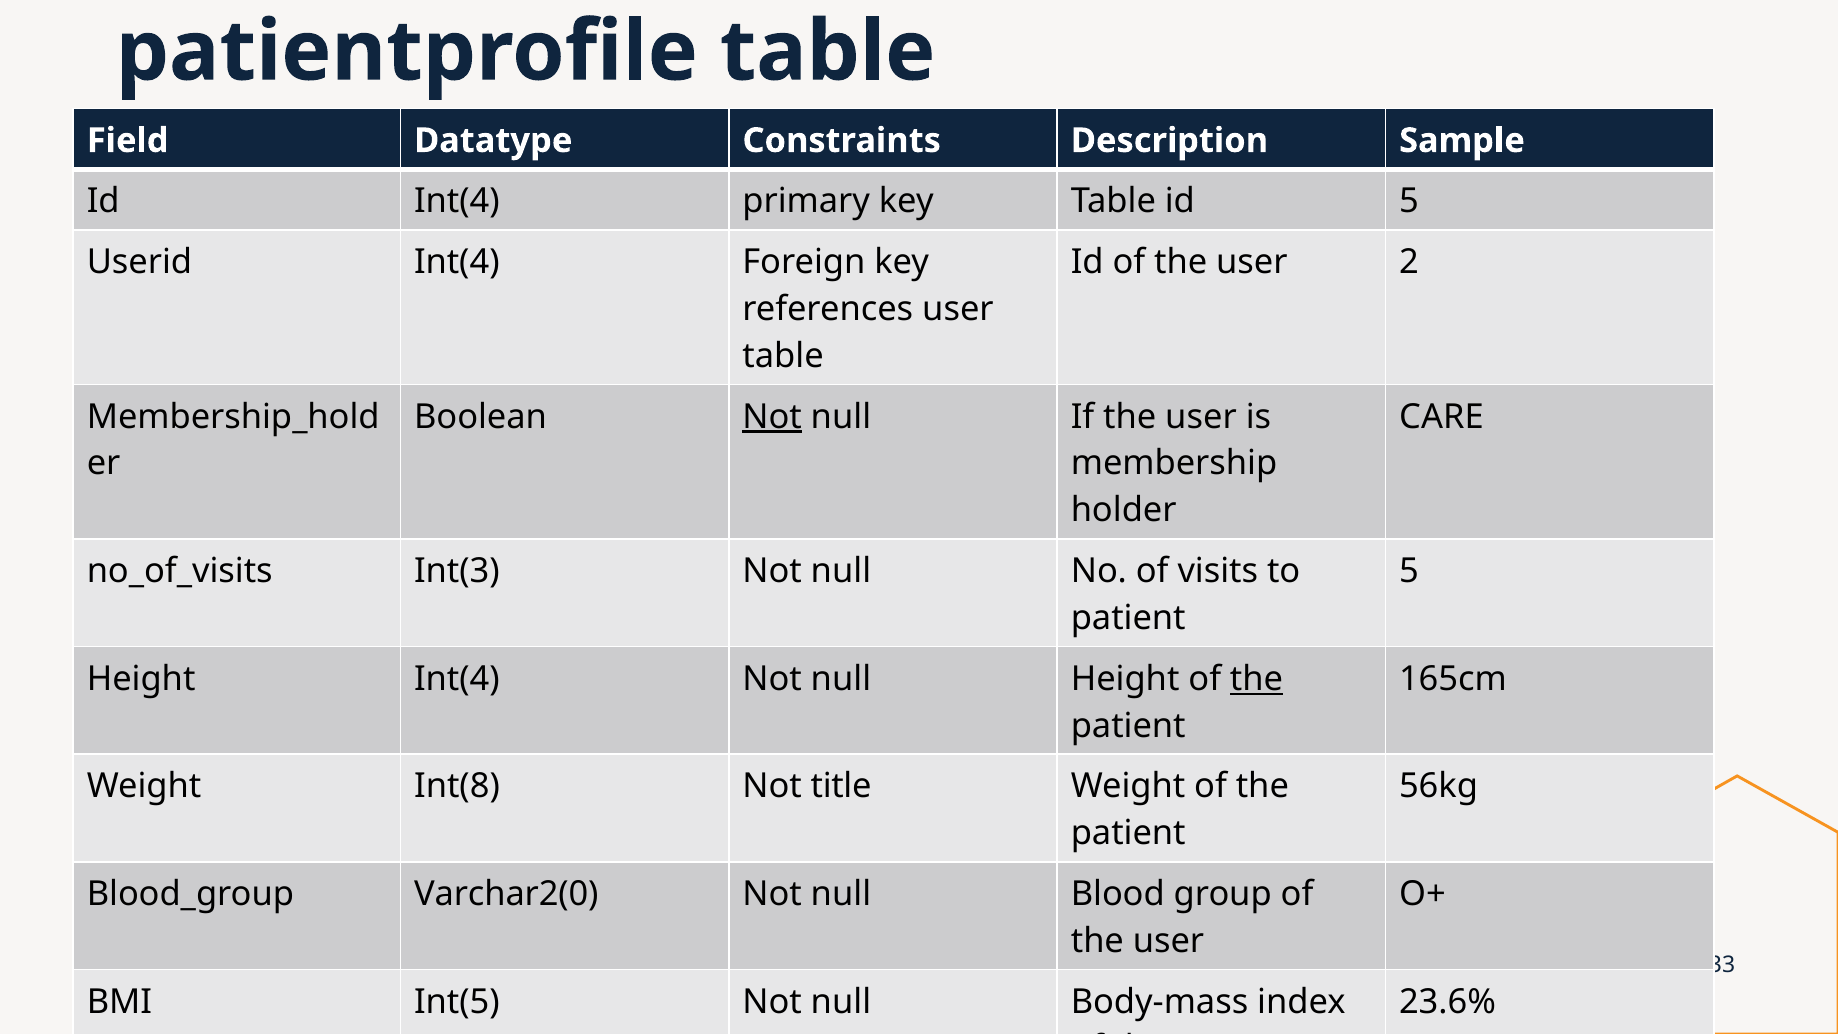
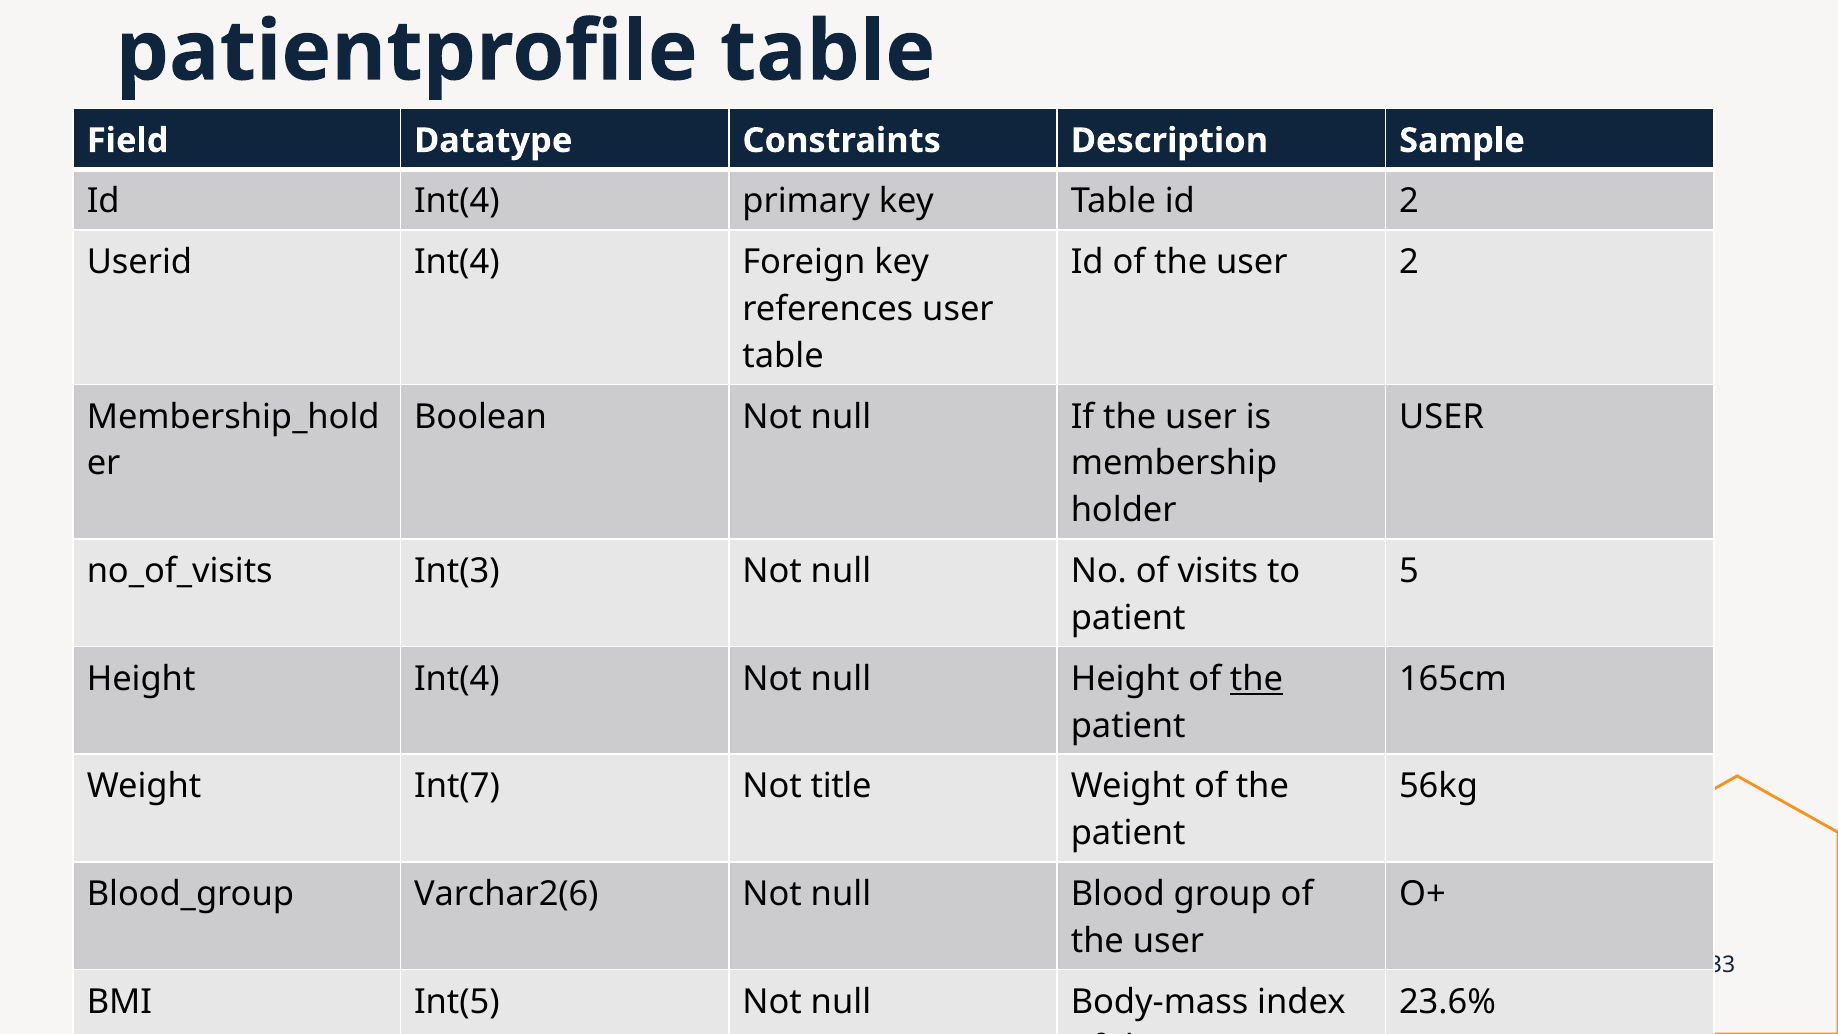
id 5: 5 -> 2
Not at (772, 417) underline: present -> none
CARE at (1442, 417): CARE -> USER
Int(8: Int(8 -> Int(7
Varchar2(0: Varchar2(0 -> Varchar2(6
